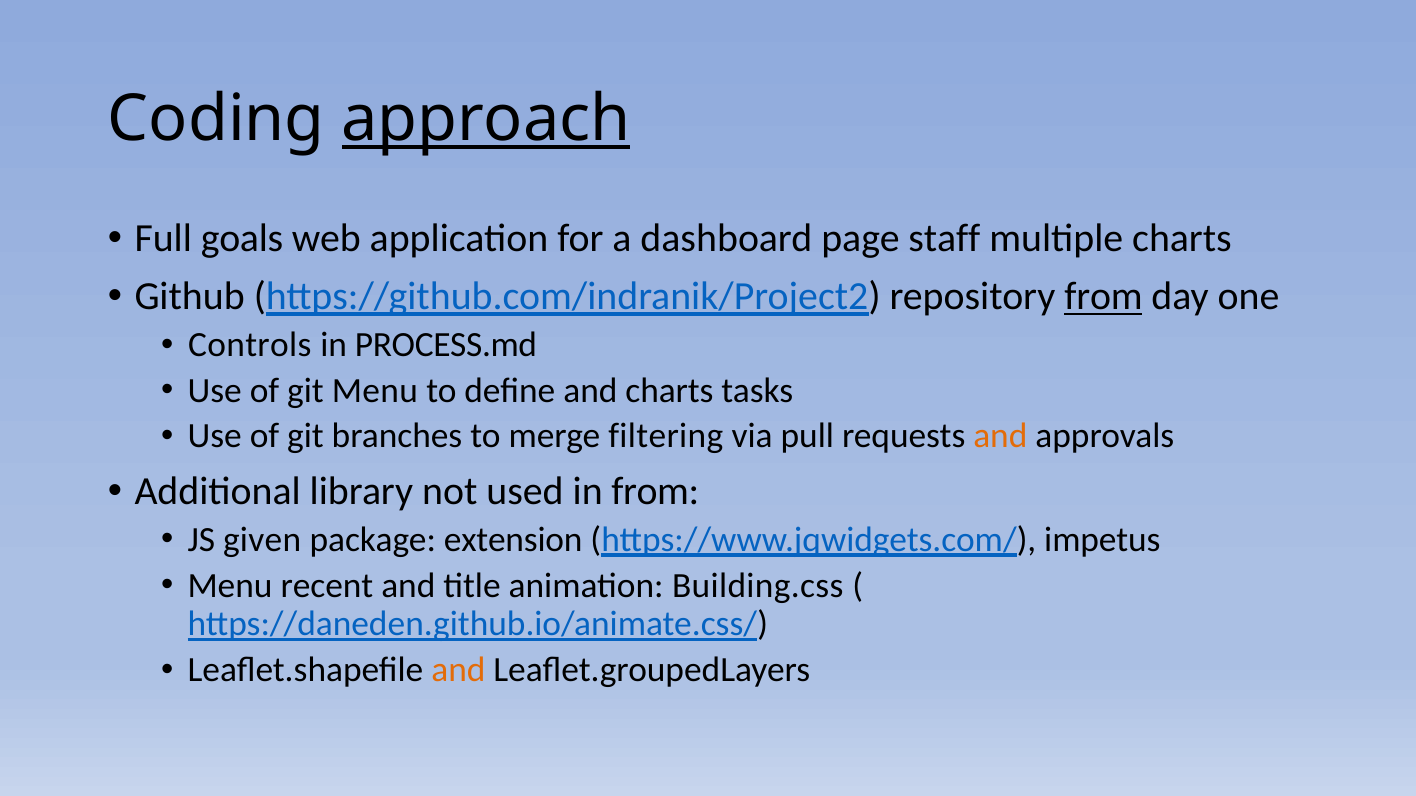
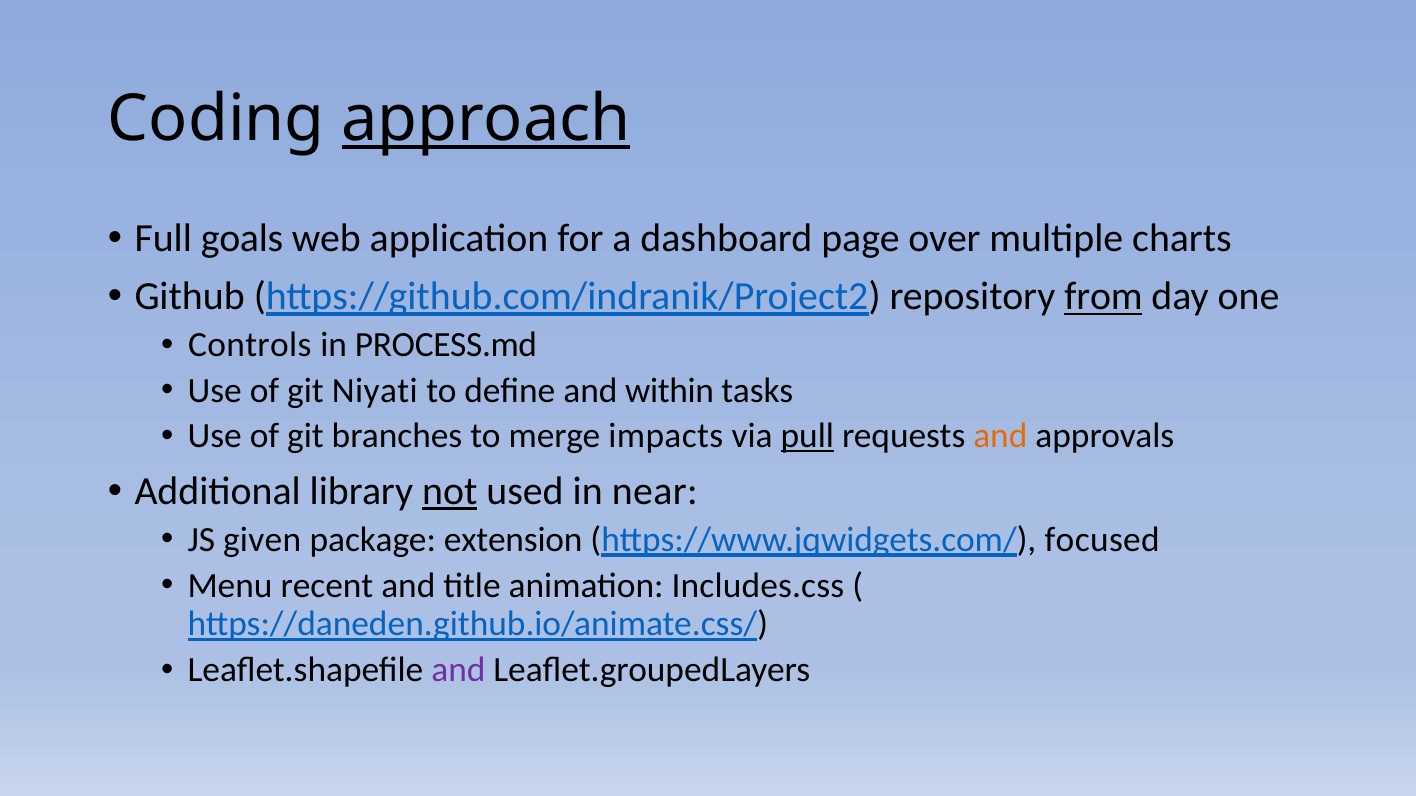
staff: staff -> over
git Menu: Menu -> Niyati
and charts: charts -> within
filtering: filtering -> impacts
pull underline: none -> present
not underline: none -> present
in from: from -> near
impetus: impetus -> focused
Building.css: Building.css -> Includes.css
and at (458, 670) colour: orange -> purple
